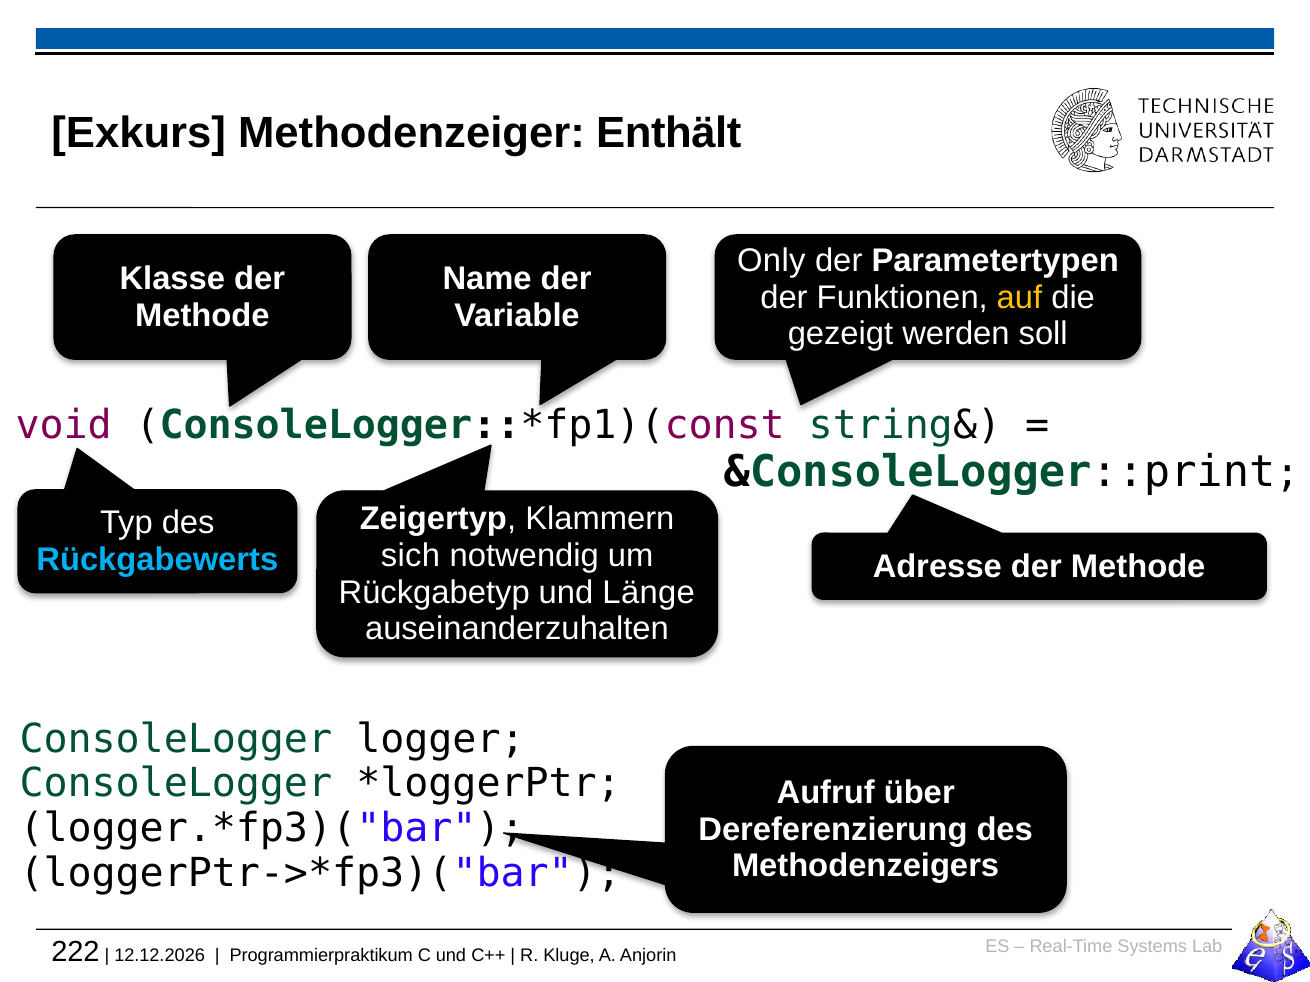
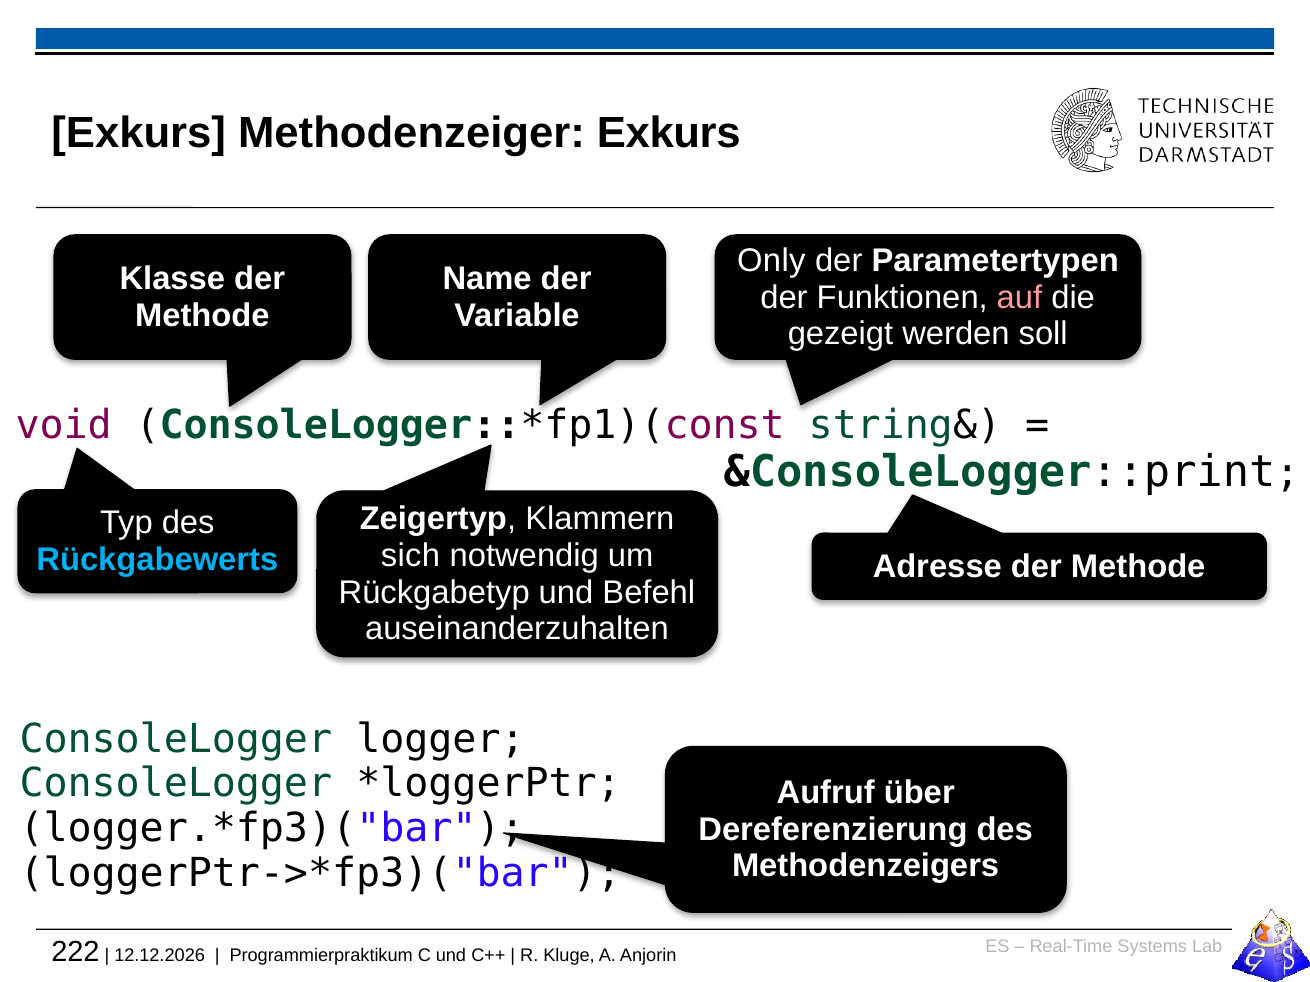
Methodenzeiger Enthält: Enthält -> Exkurs
auf colour: yellow -> pink
Länge: Länge -> Befehl
